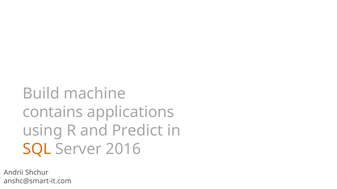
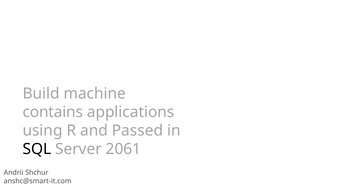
Predict: Predict -> Passed
SQL colour: orange -> black
2016: 2016 -> 2061
